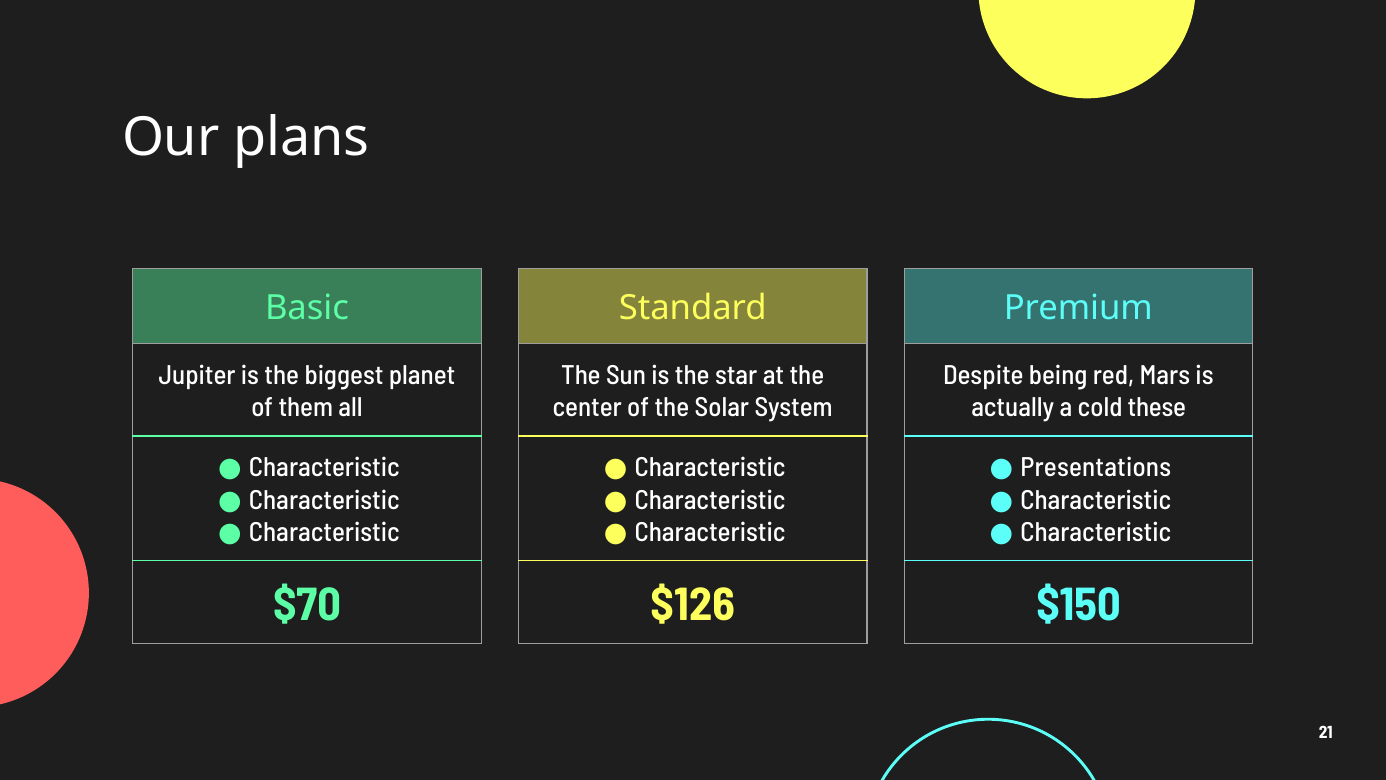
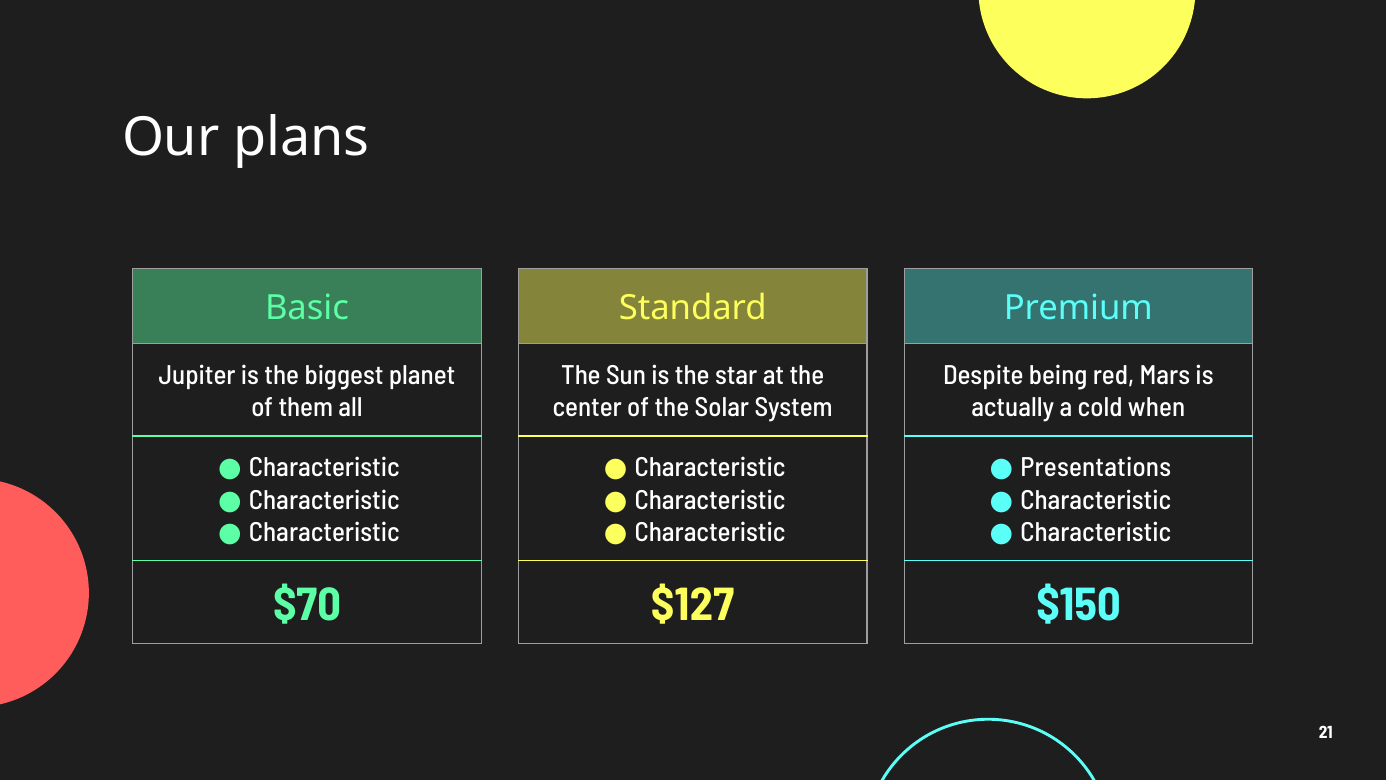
these: these -> when
$126: $126 -> $127
